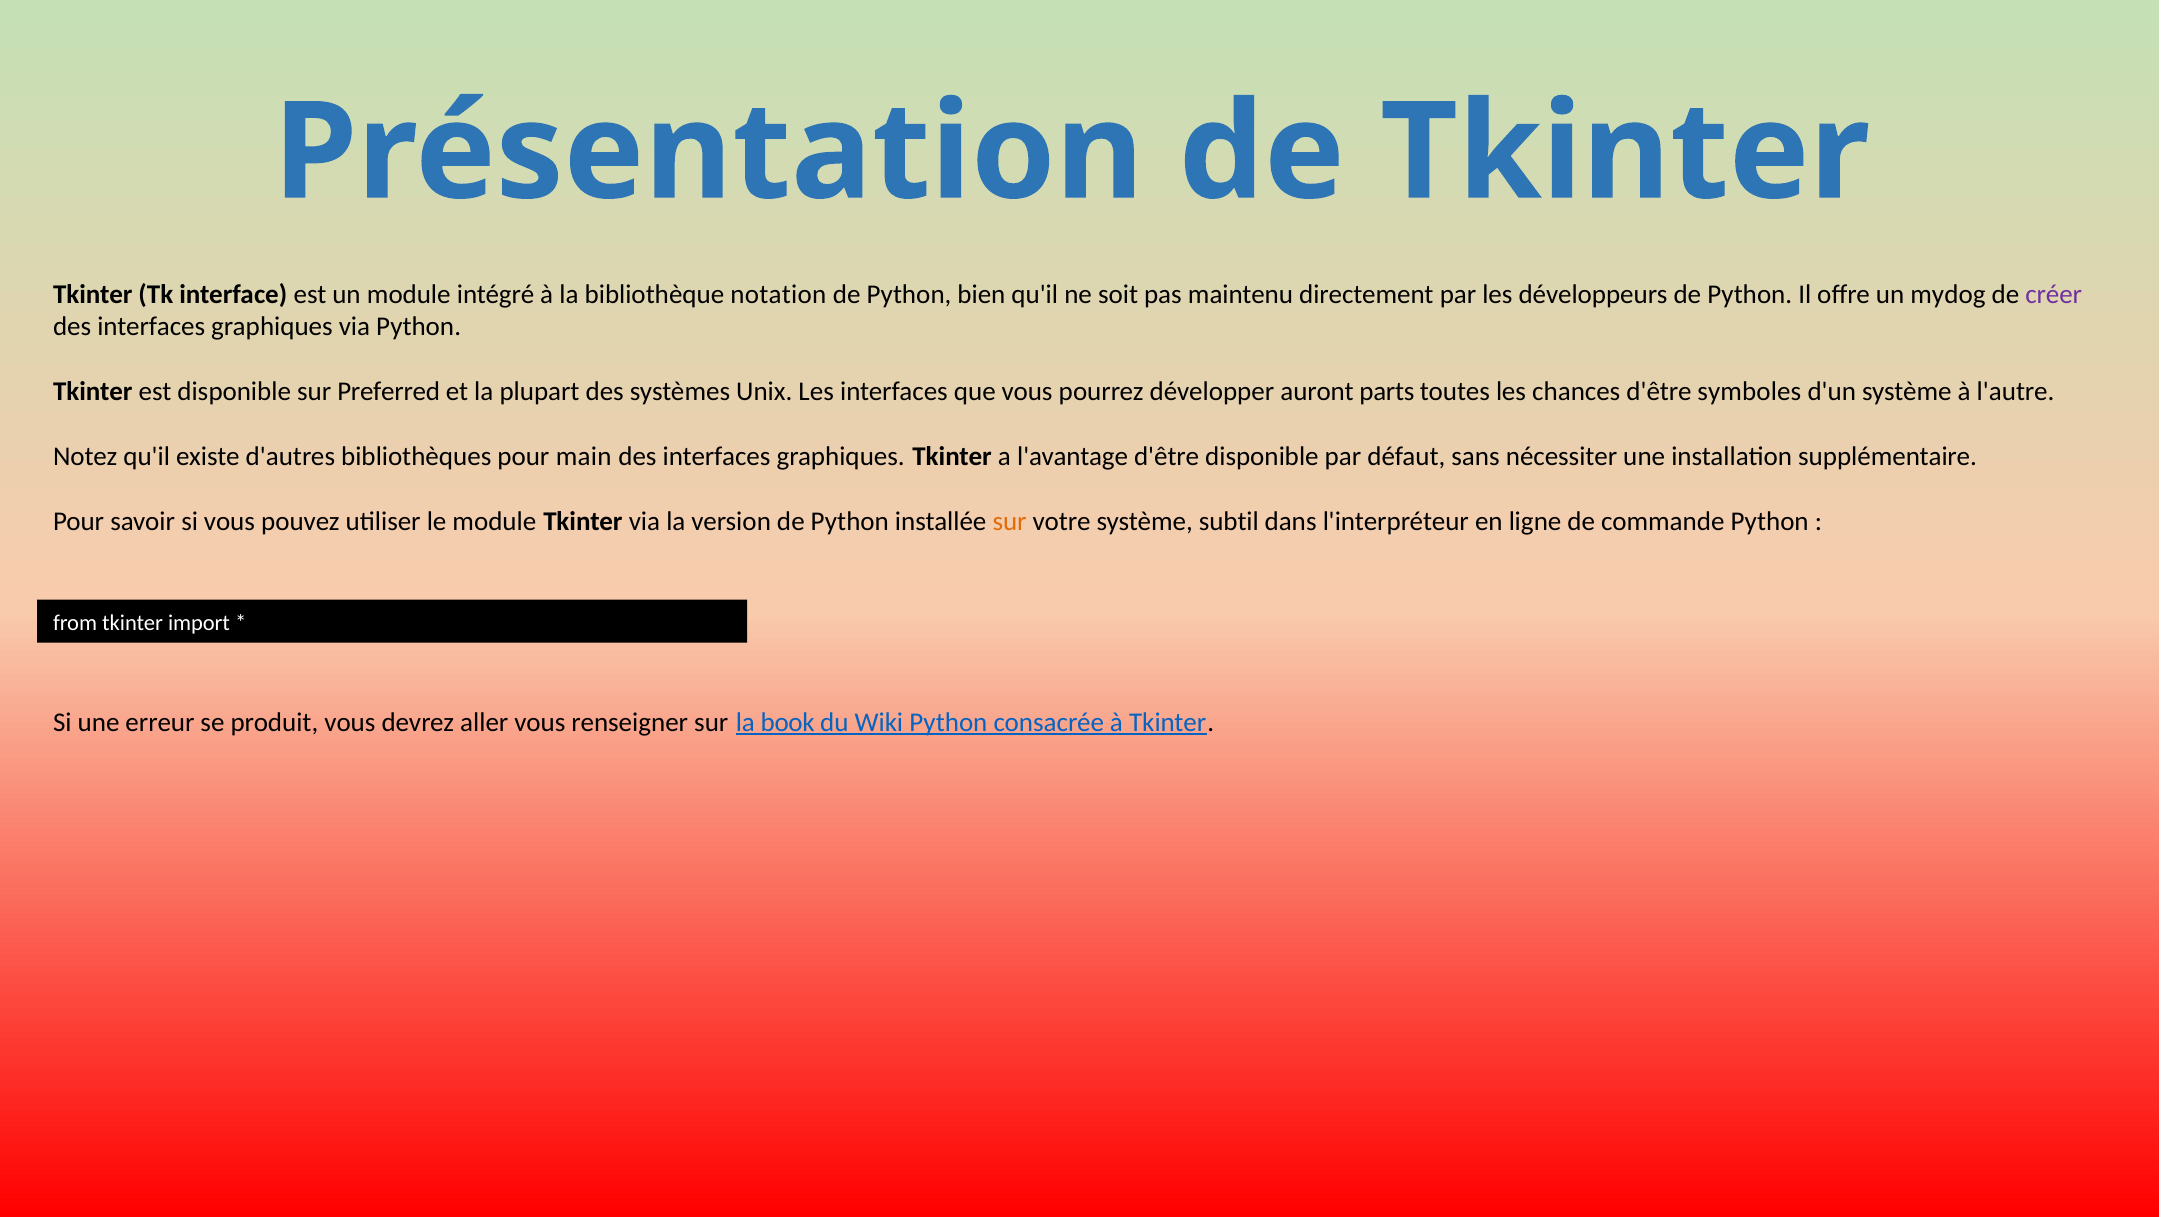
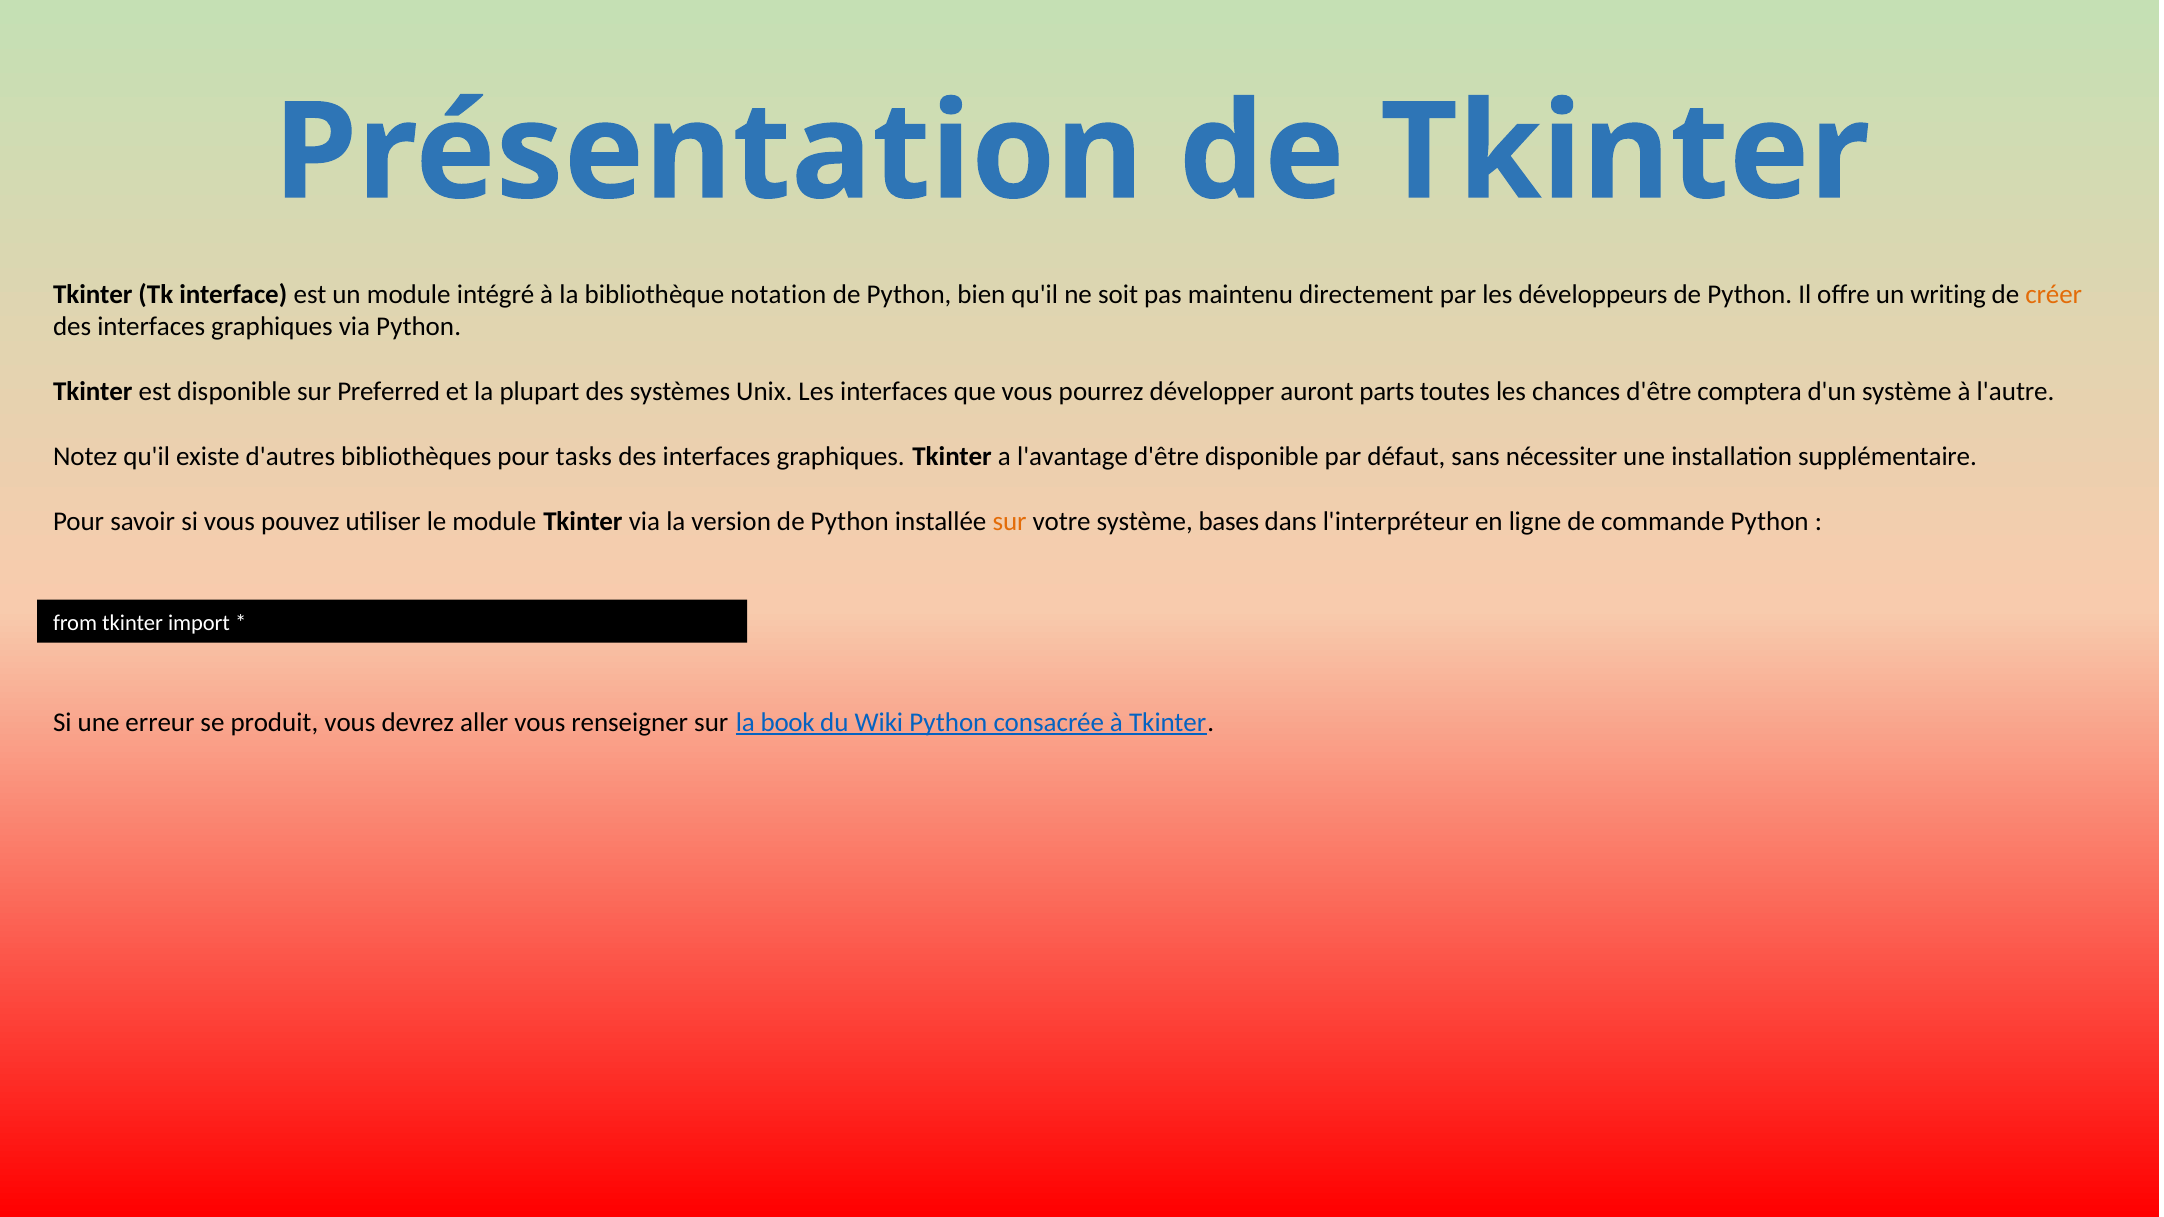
mydog: mydog -> writing
créer colour: purple -> orange
symboles: symboles -> comptera
main: main -> tasks
subtil: subtil -> bases
